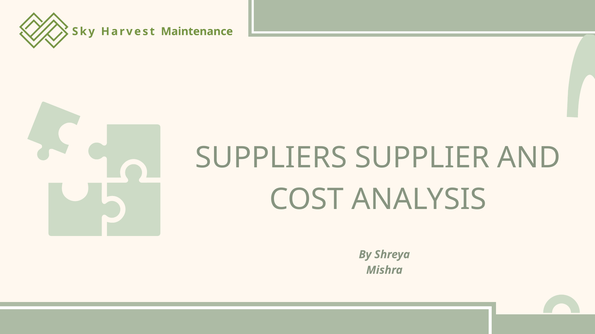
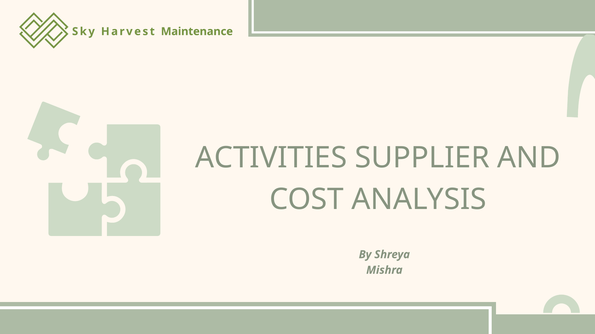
SUPPLIERS: SUPPLIERS -> ACTIVITIES
